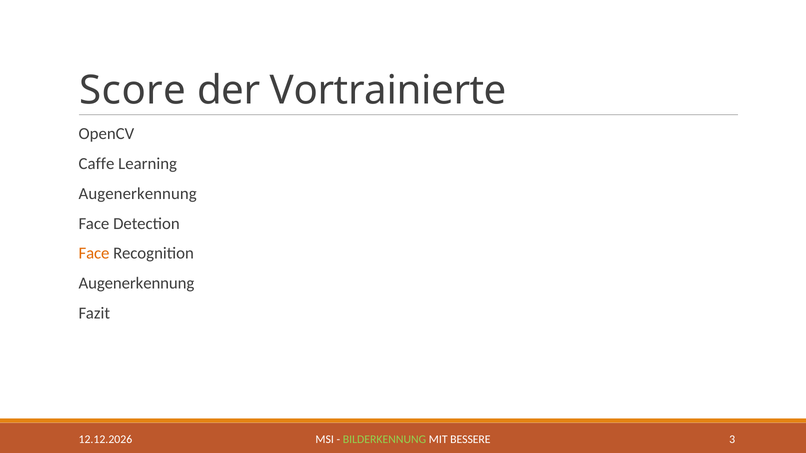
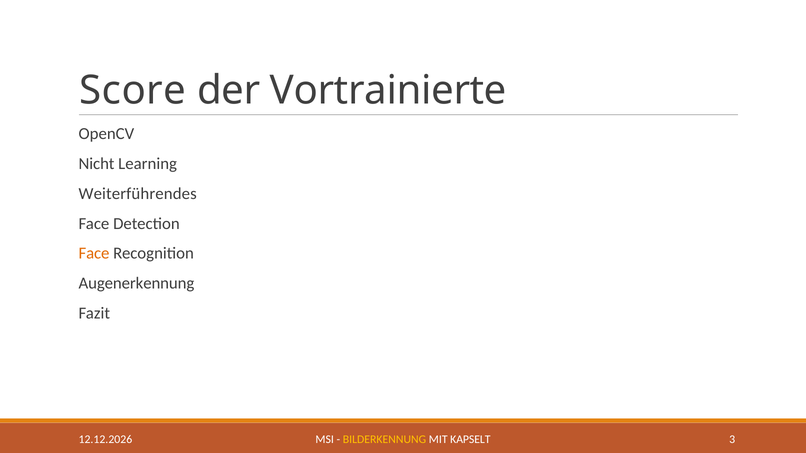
Caffe: Caffe -> Nicht
Augenerkennung at (138, 194): Augenerkennung -> Weiterführendes
BILDERKENNUNG colour: light green -> yellow
BESSERE: BESSERE -> KAPSELT
